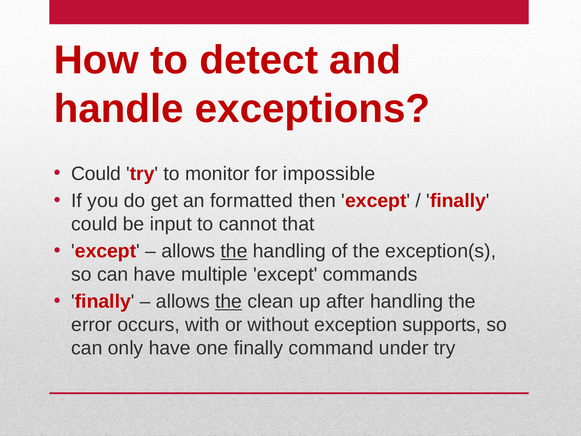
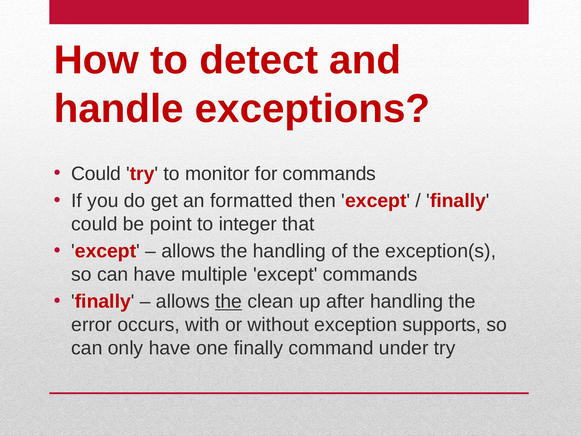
for impossible: impossible -> commands
input: input -> point
cannot: cannot -> integer
the at (234, 251) underline: present -> none
